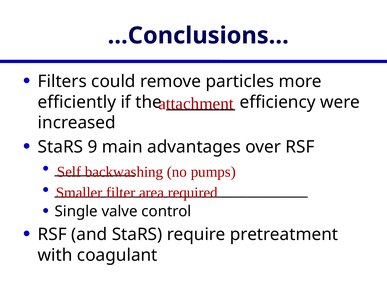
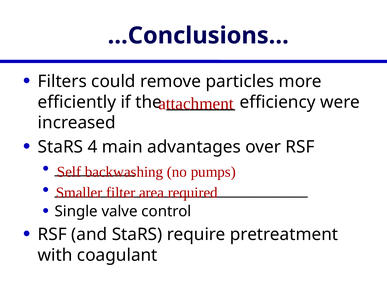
9: 9 -> 4
